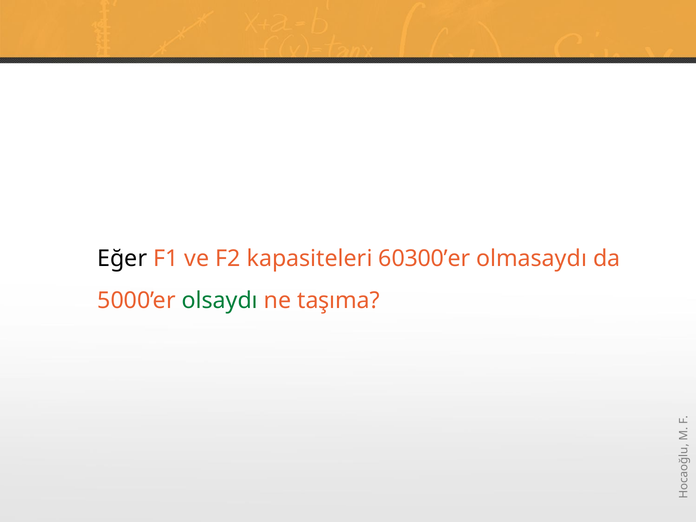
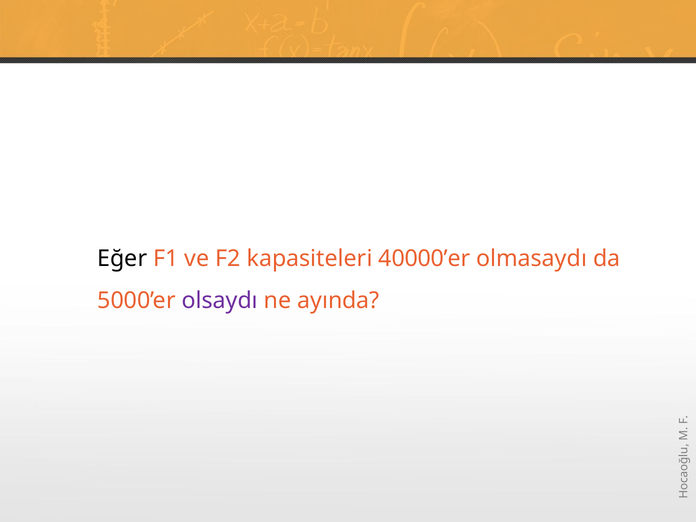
60300’er: 60300’er -> 40000’er
olsaydı colour: green -> purple
taşıma: taşıma -> ayında
